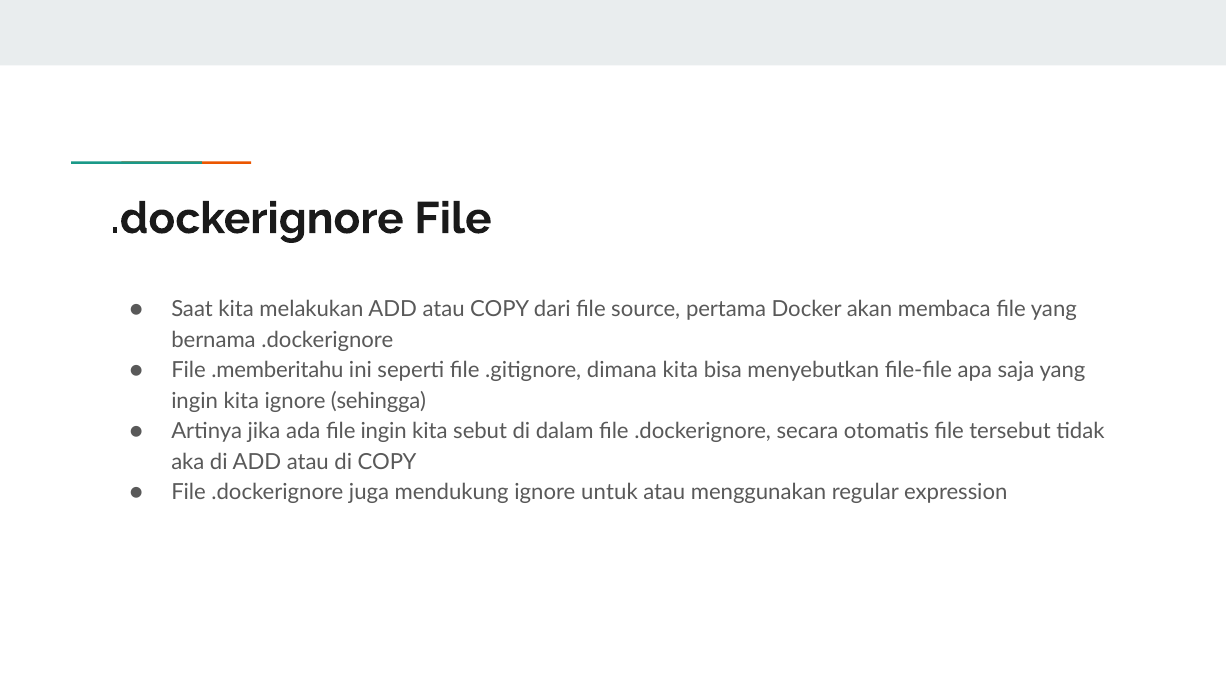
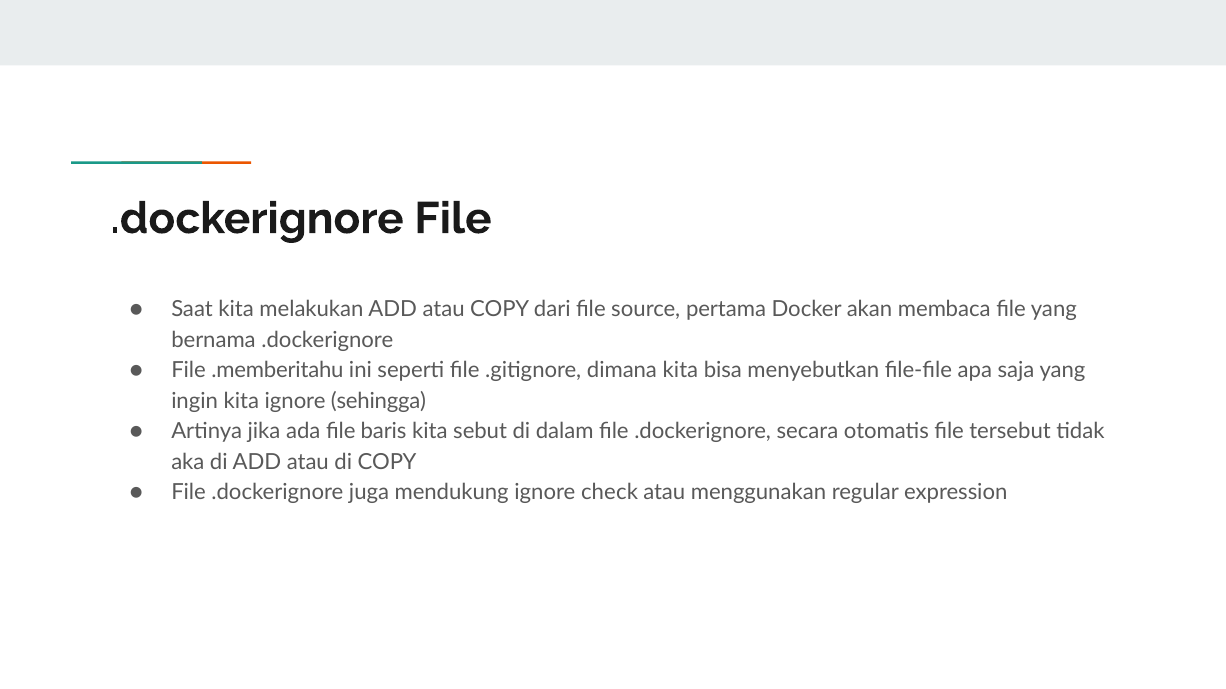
file ingin: ingin -> baris
untuk: untuk -> check
